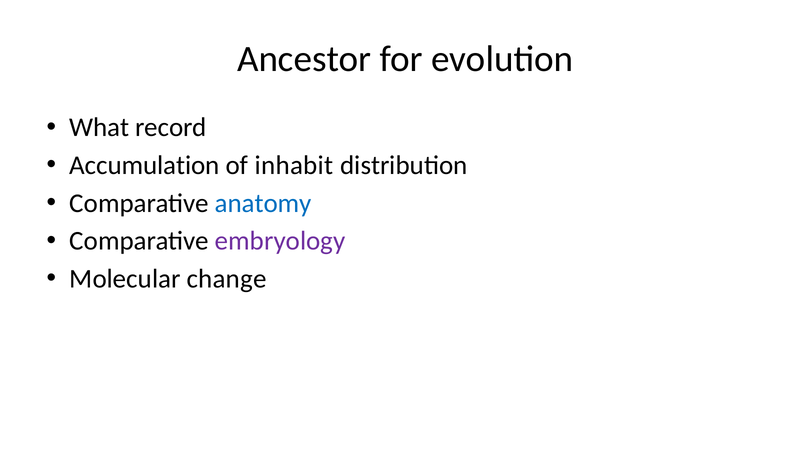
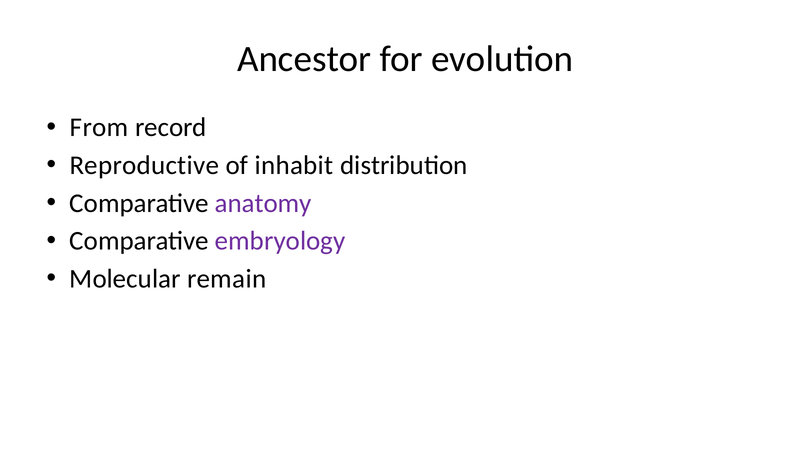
What: What -> From
Accumulation: Accumulation -> Reproductive
anatomy colour: blue -> purple
change: change -> remain
